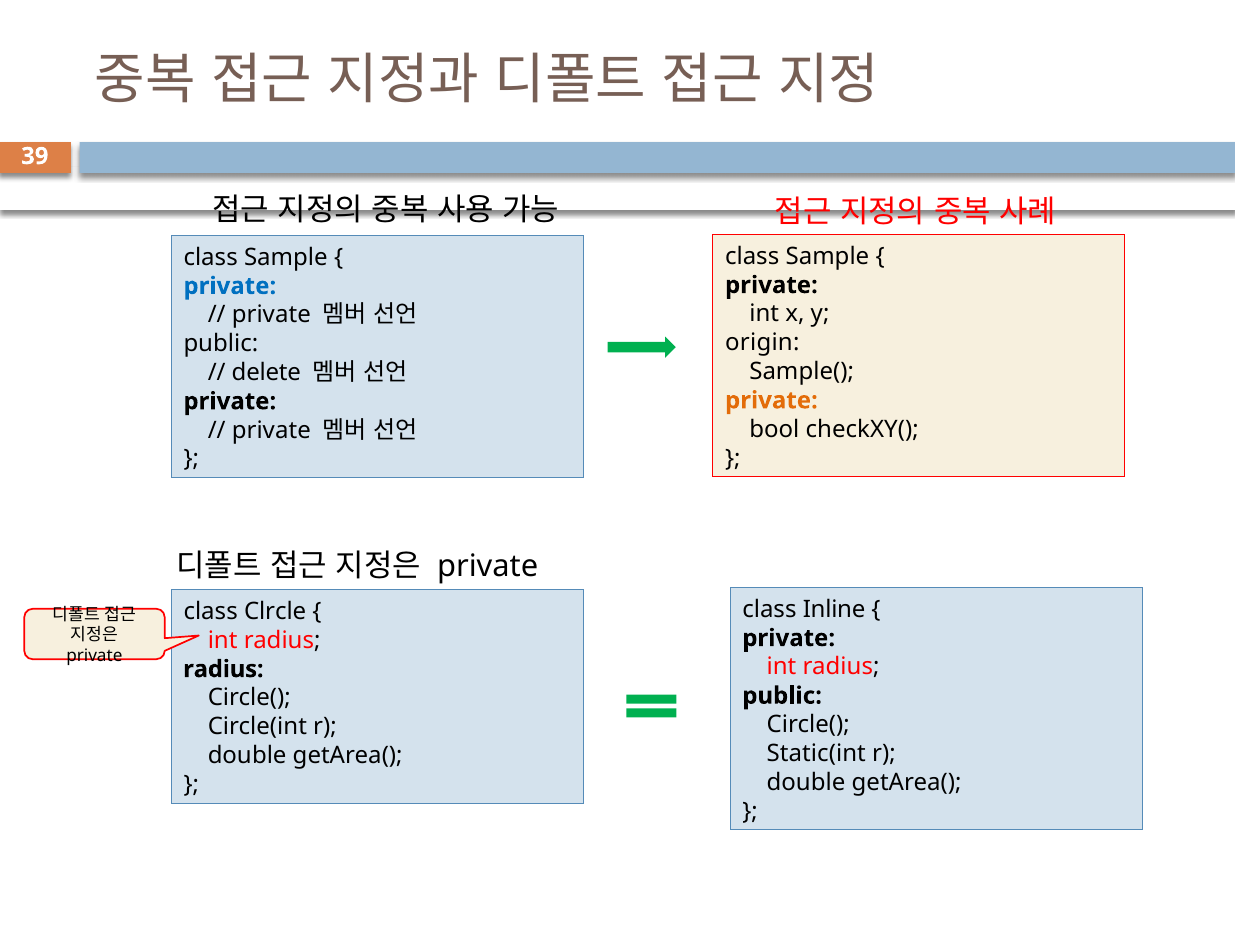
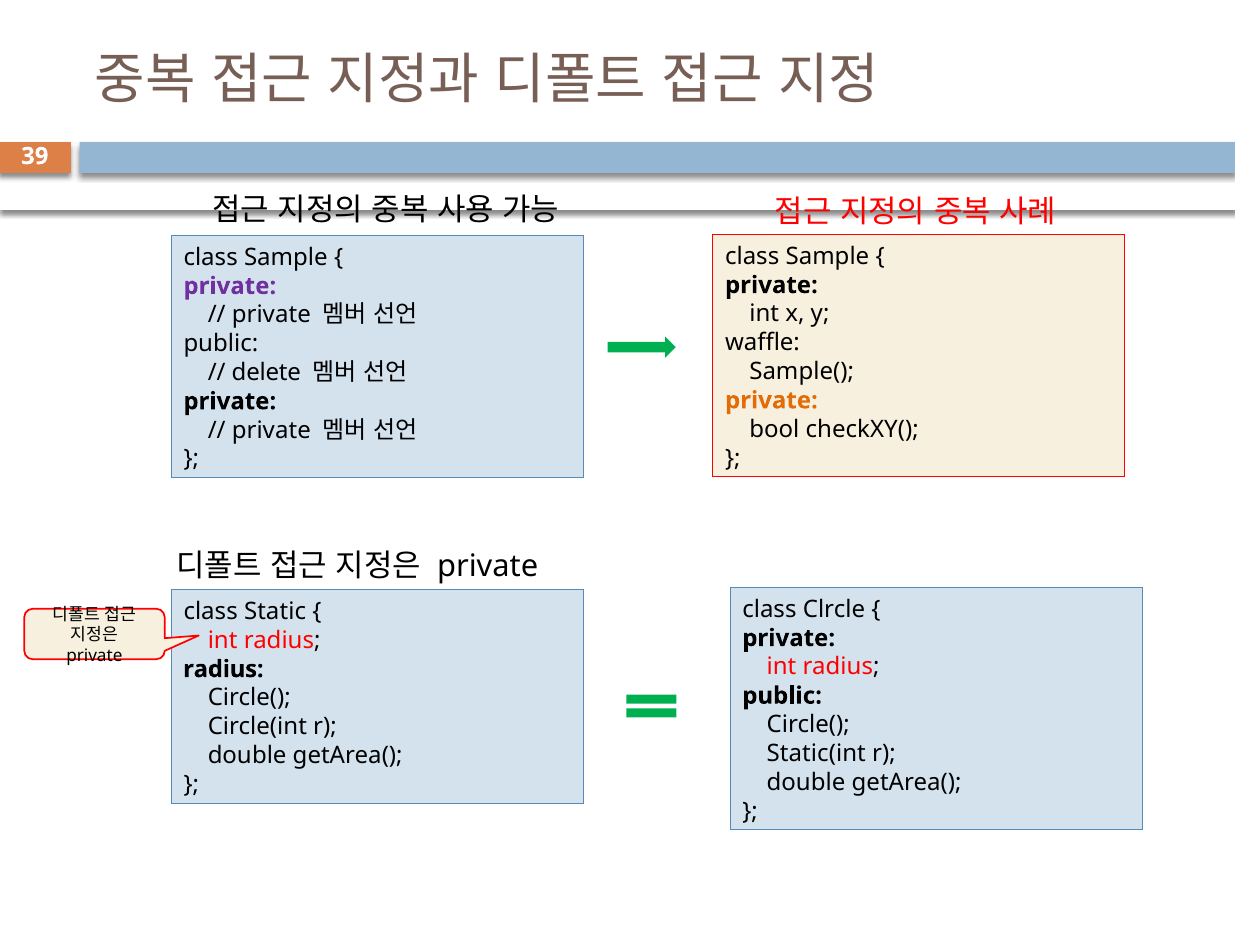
private at (230, 286) colour: blue -> purple
origin: origin -> waffle
Inline: Inline -> Clrcle
Clrcle: Clrcle -> Static
